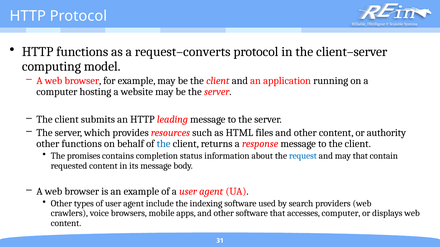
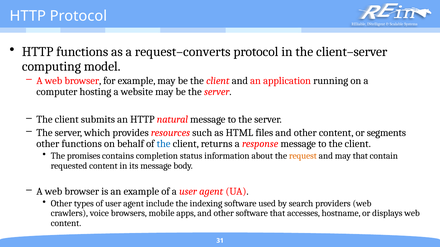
leading: leading -> natural
authority: authority -> segments
request colour: blue -> orange
accesses computer: computer -> hostname
